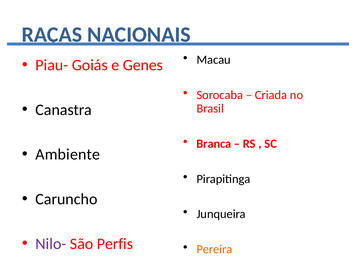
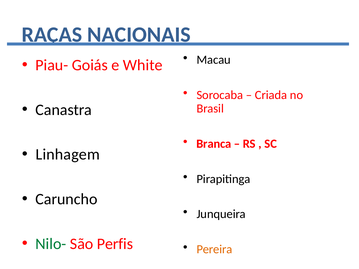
Genes: Genes -> White
Ambiente: Ambiente -> Linhagem
Nilo- colour: purple -> green
